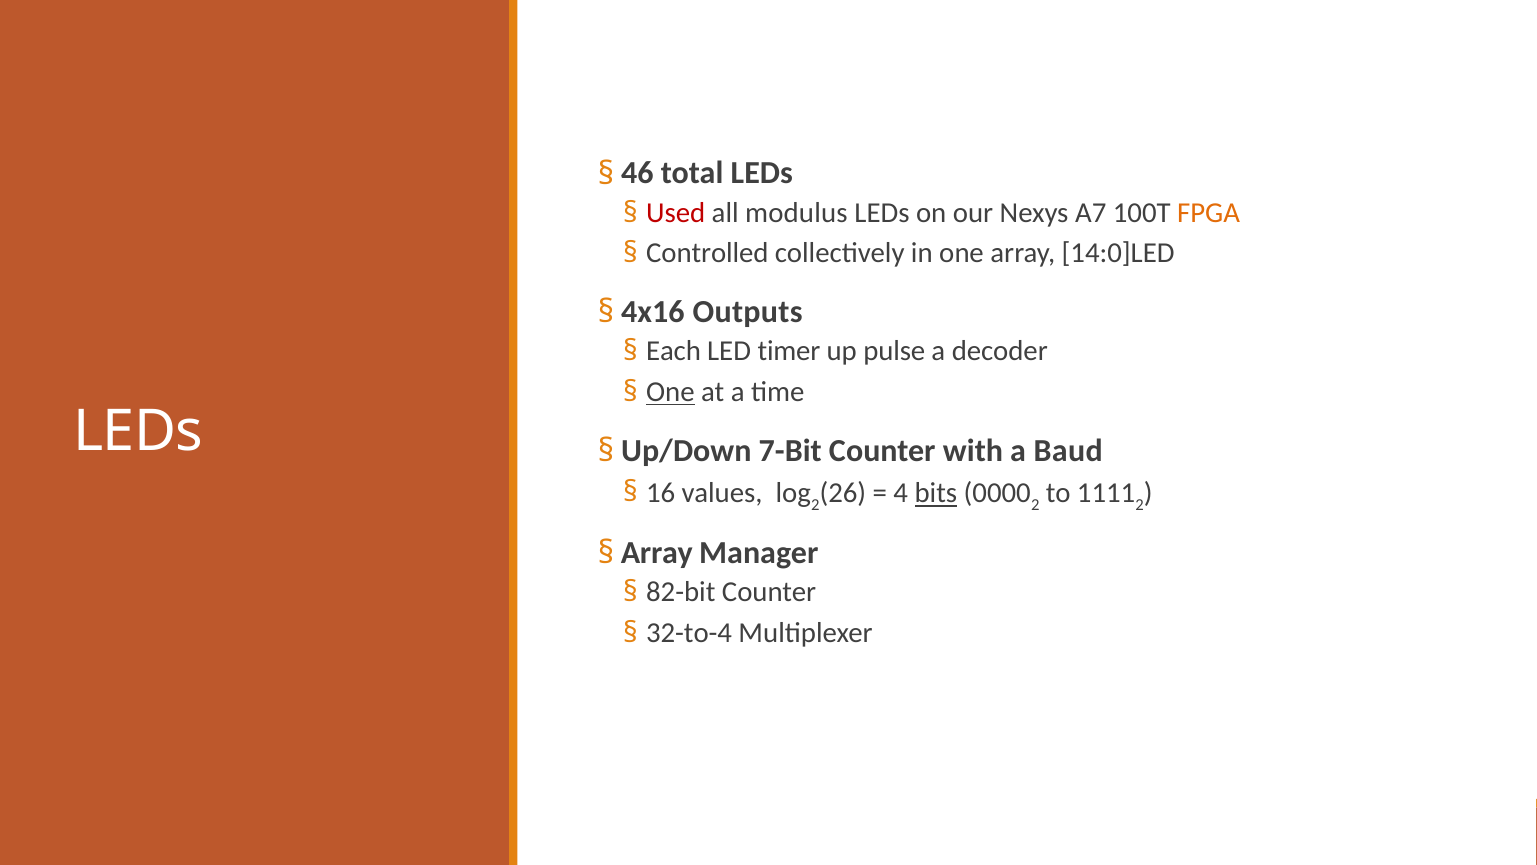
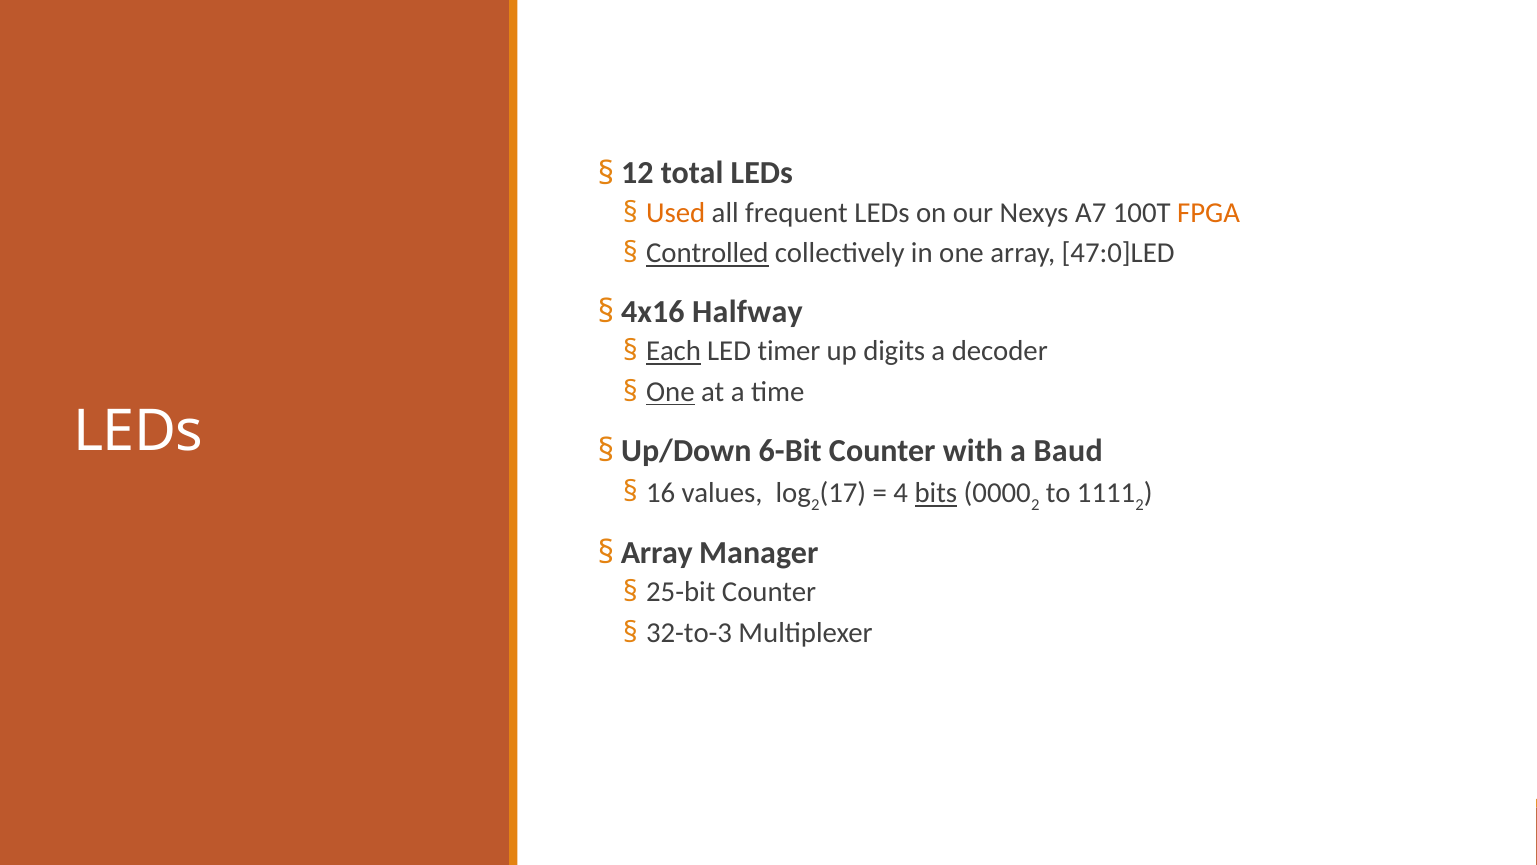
46: 46 -> 12
Used colour: red -> orange
modulus: modulus -> frequent
Controlled underline: none -> present
14:0]LED: 14:0]LED -> 47:0]LED
Outputs: Outputs -> Halfway
Each underline: none -> present
pulse: pulse -> digits
7-Bit: 7-Bit -> 6-Bit
26: 26 -> 17
82-bit: 82-bit -> 25-bit
32-to-4: 32-to-4 -> 32-to-3
